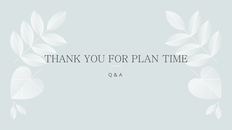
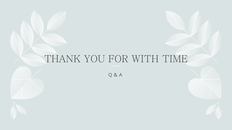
PLAN: PLAN -> WITH
